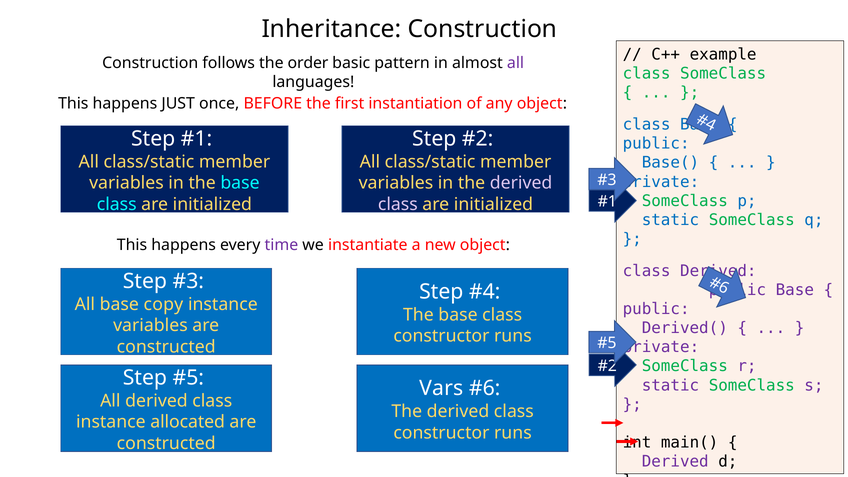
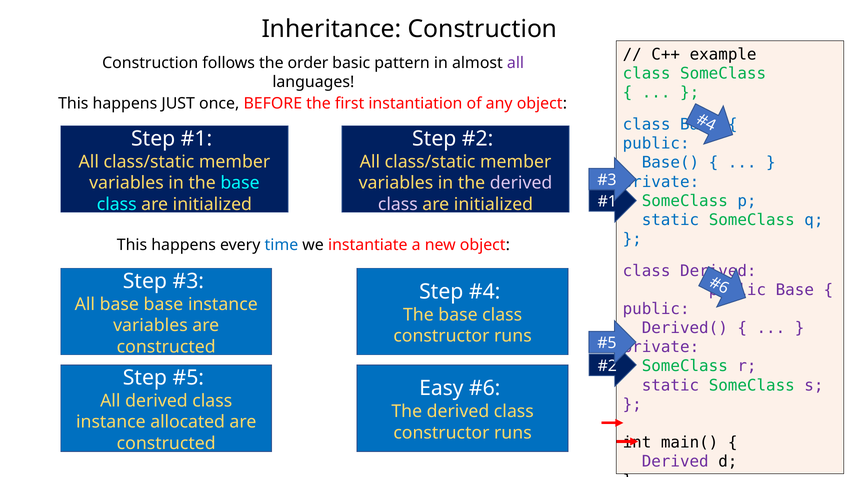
time colour: purple -> blue
base copy: copy -> base
Vars: Vars -> Easy
